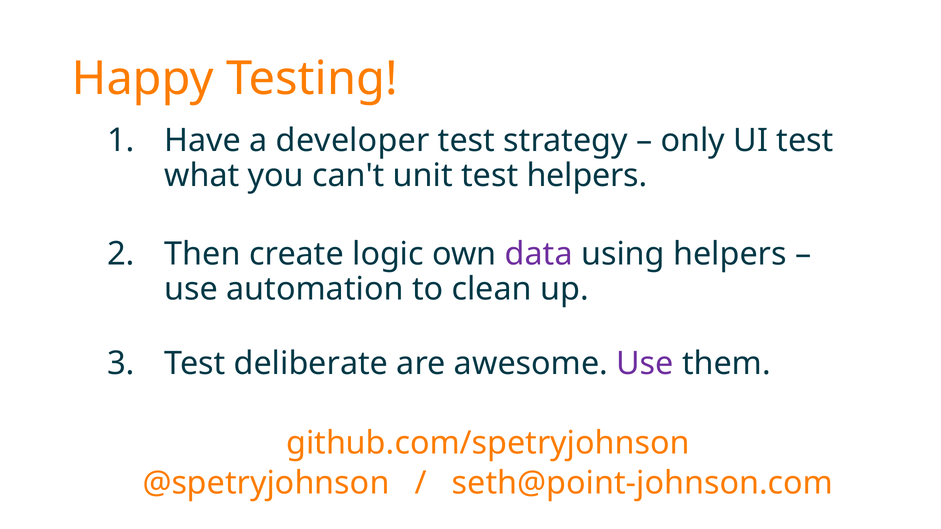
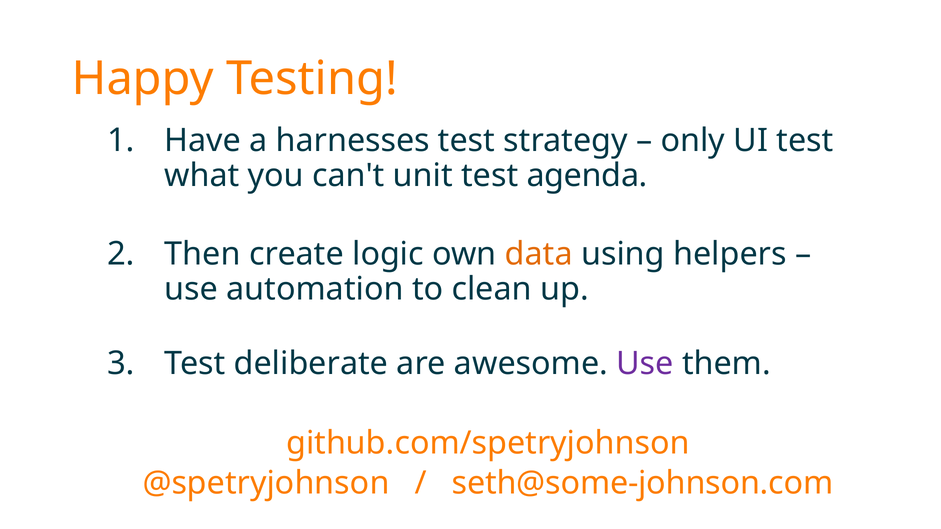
developer: developer -> harnesses
test helpers: helpers -> agenda
data colour: purple -> orange
seth@point-johnson.com: seth@point-johnson.com -> seth@some-johnson.com
